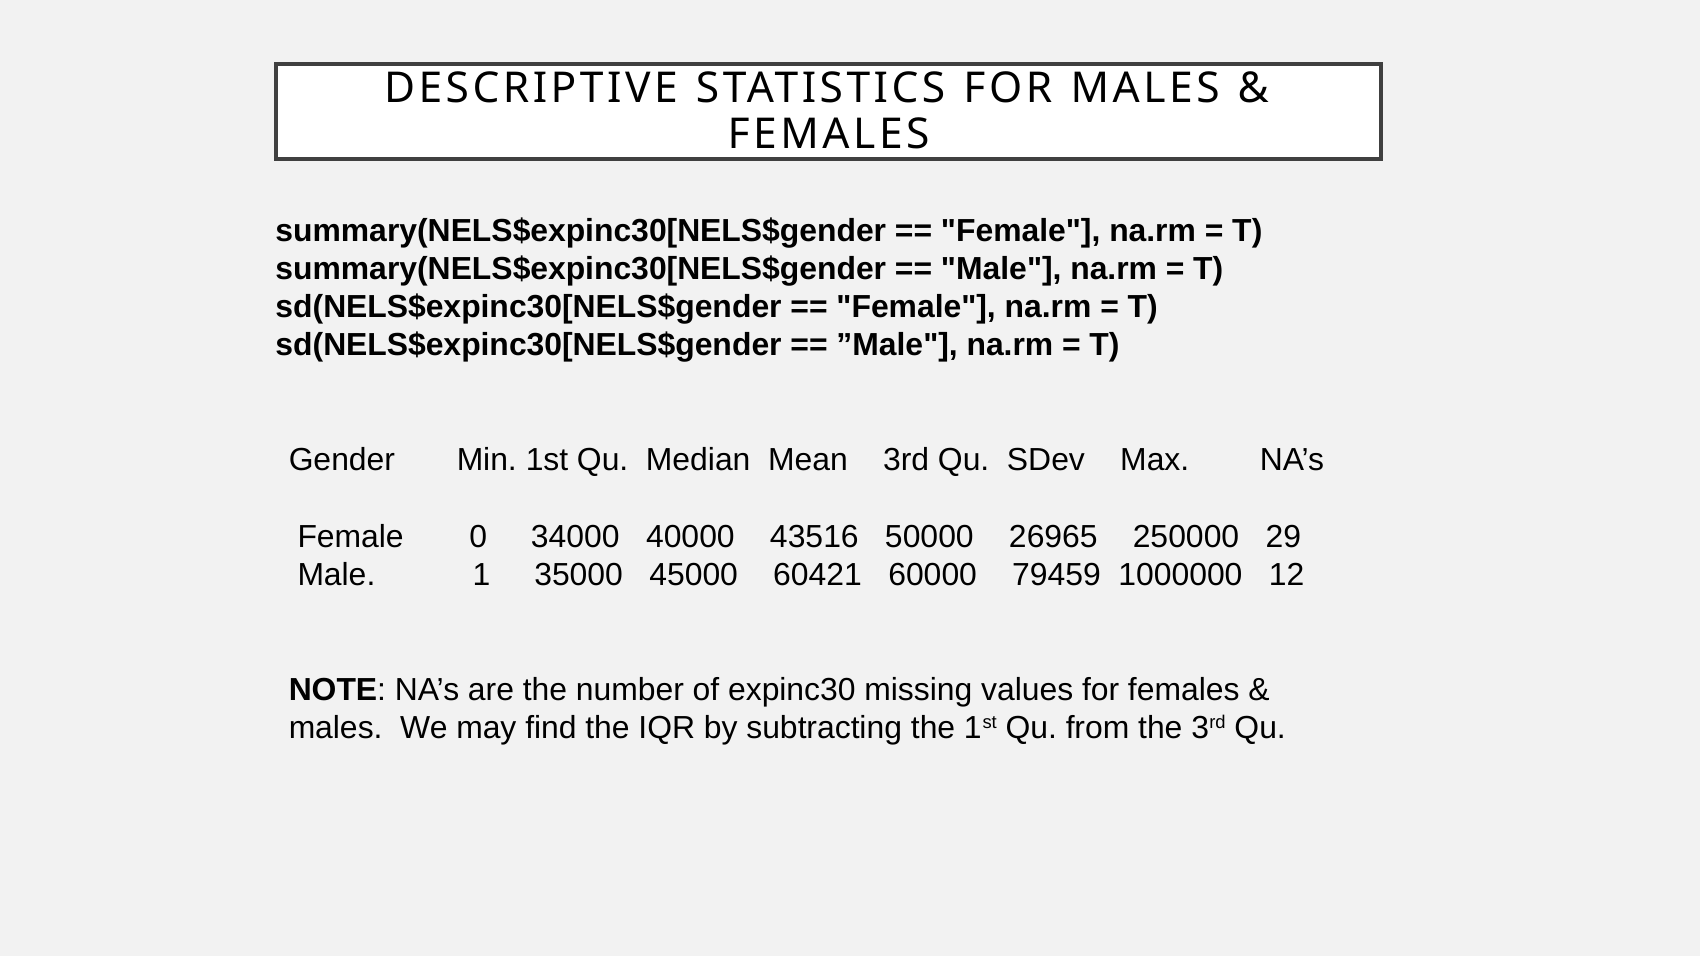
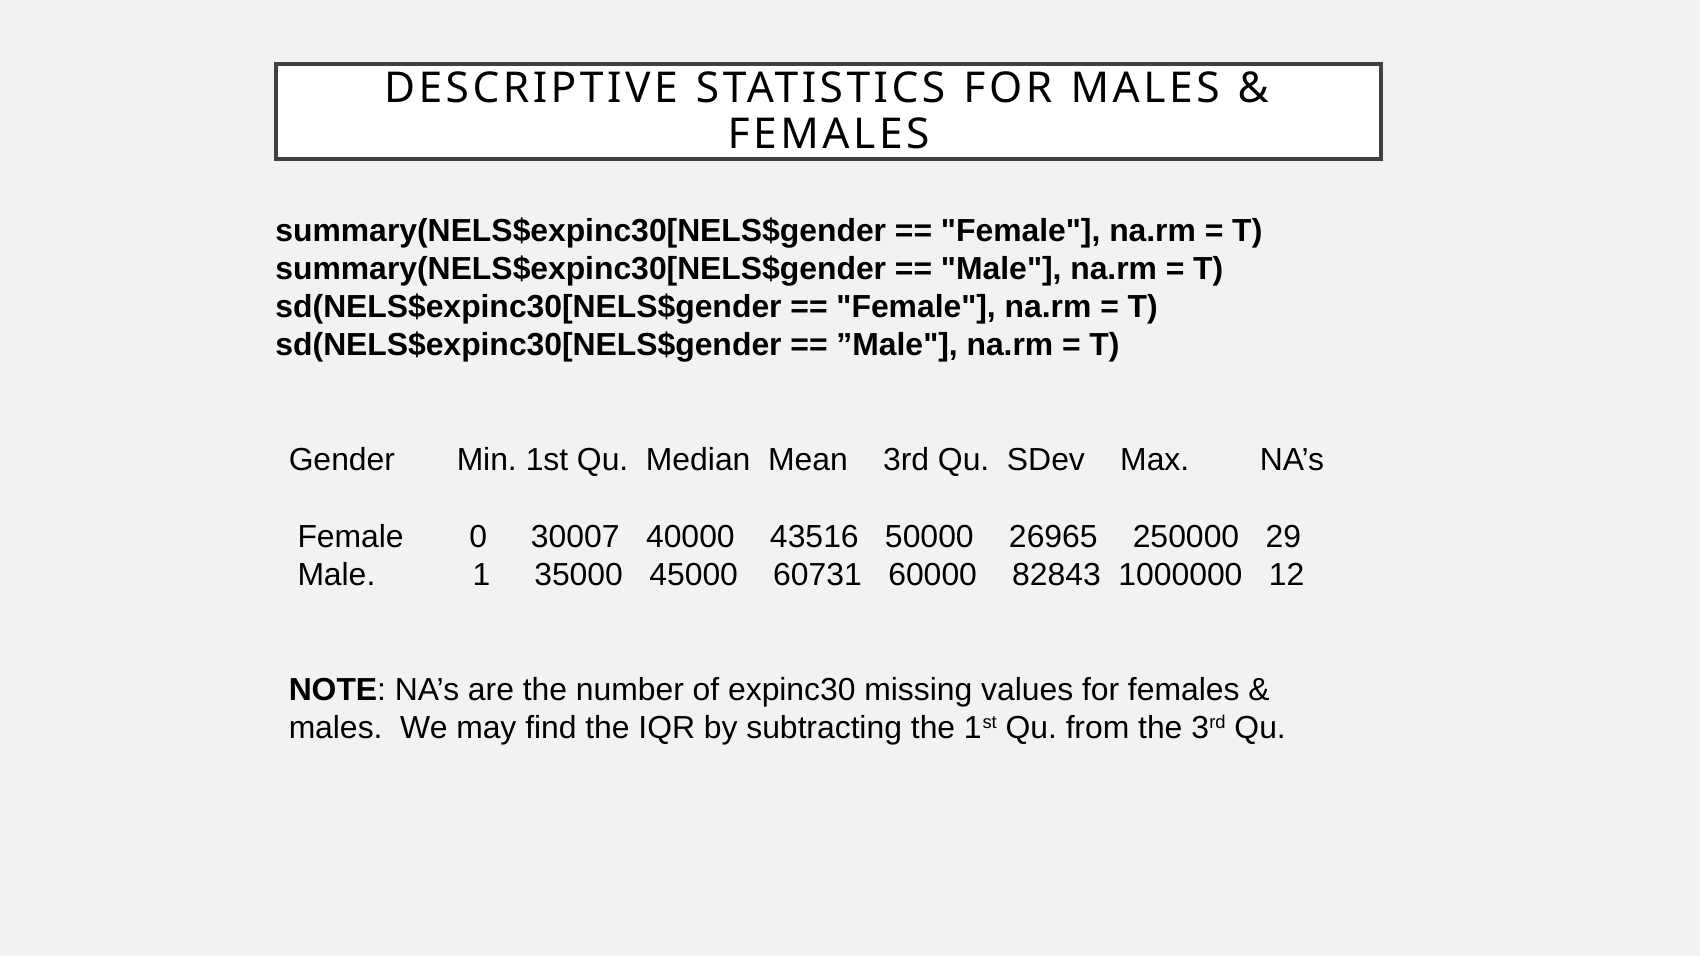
34000: 34000 -> 30007
60421: 60421 -> 60731
79459: 79459 -> 82843
